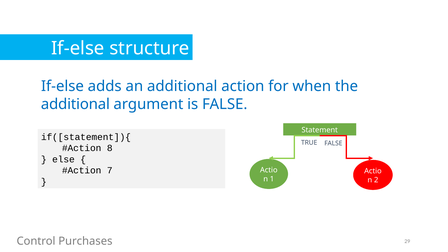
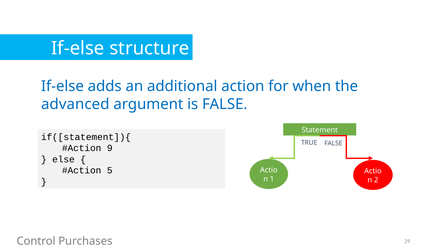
additional at (75, 104): additional -> advanced
8: 8 -> 9
7: 7 -> 5
